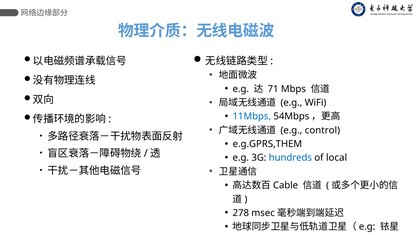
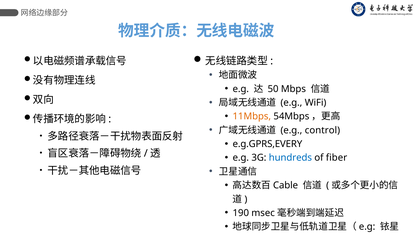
71: 71 -> 50
11Mbps colour: blue -> orange
e.g.GPRS,THEM: e.g.GPRS,THEM -> e.g.GPRS,EVERY
local: local -> fiber
278: 278 -> 190
